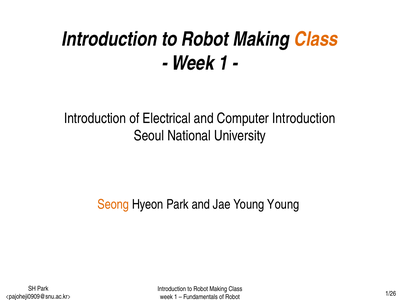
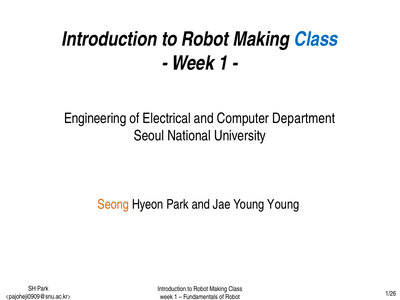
Class at (316, 39) colour: orange -> blue
Introduction at (95, 118): Introduction -> Engineering
Computer Introduction: Introduction -> Department
